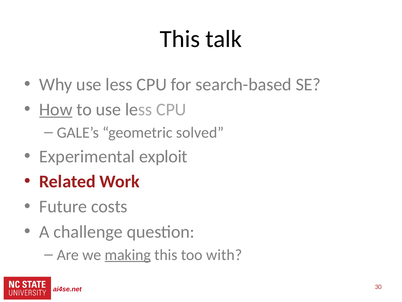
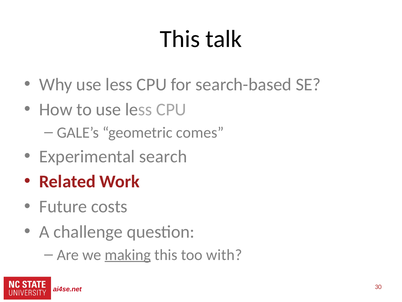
How underline: present -> none
solved: solved -> comes
exploit: exploit -> search
